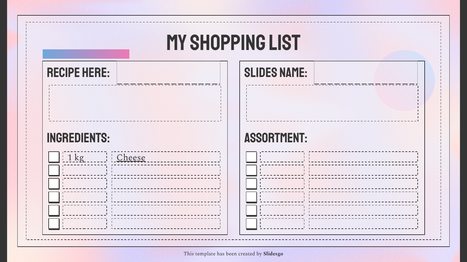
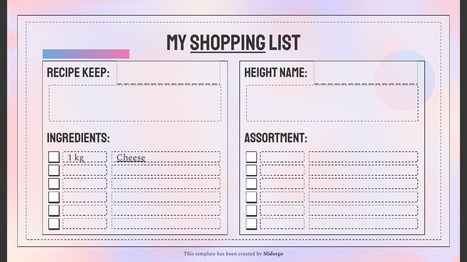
shopping underline: none -> present
here: here -> keep
Slides: Slides -> Height
